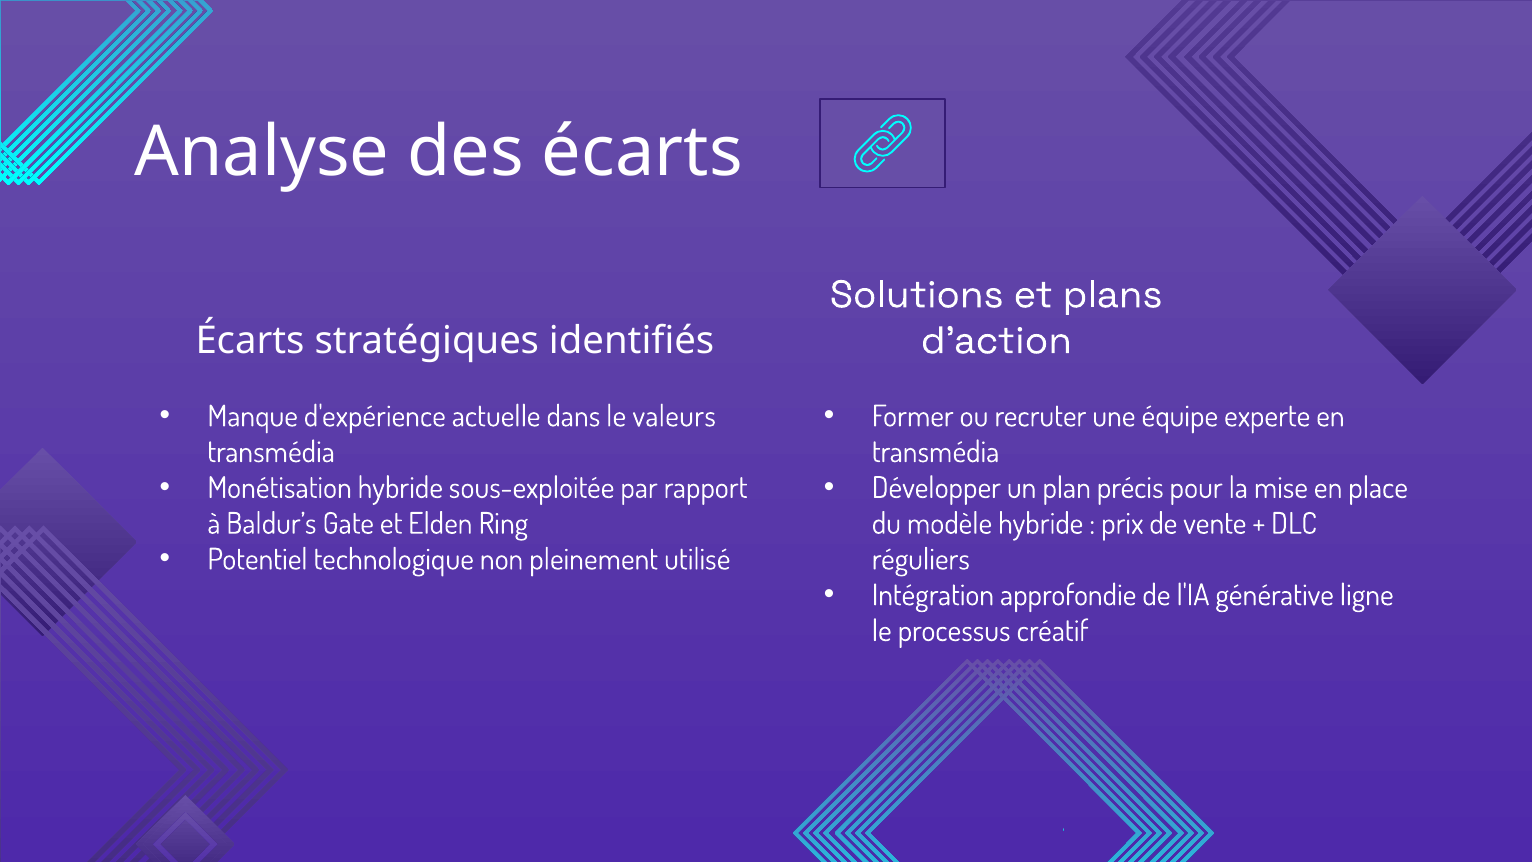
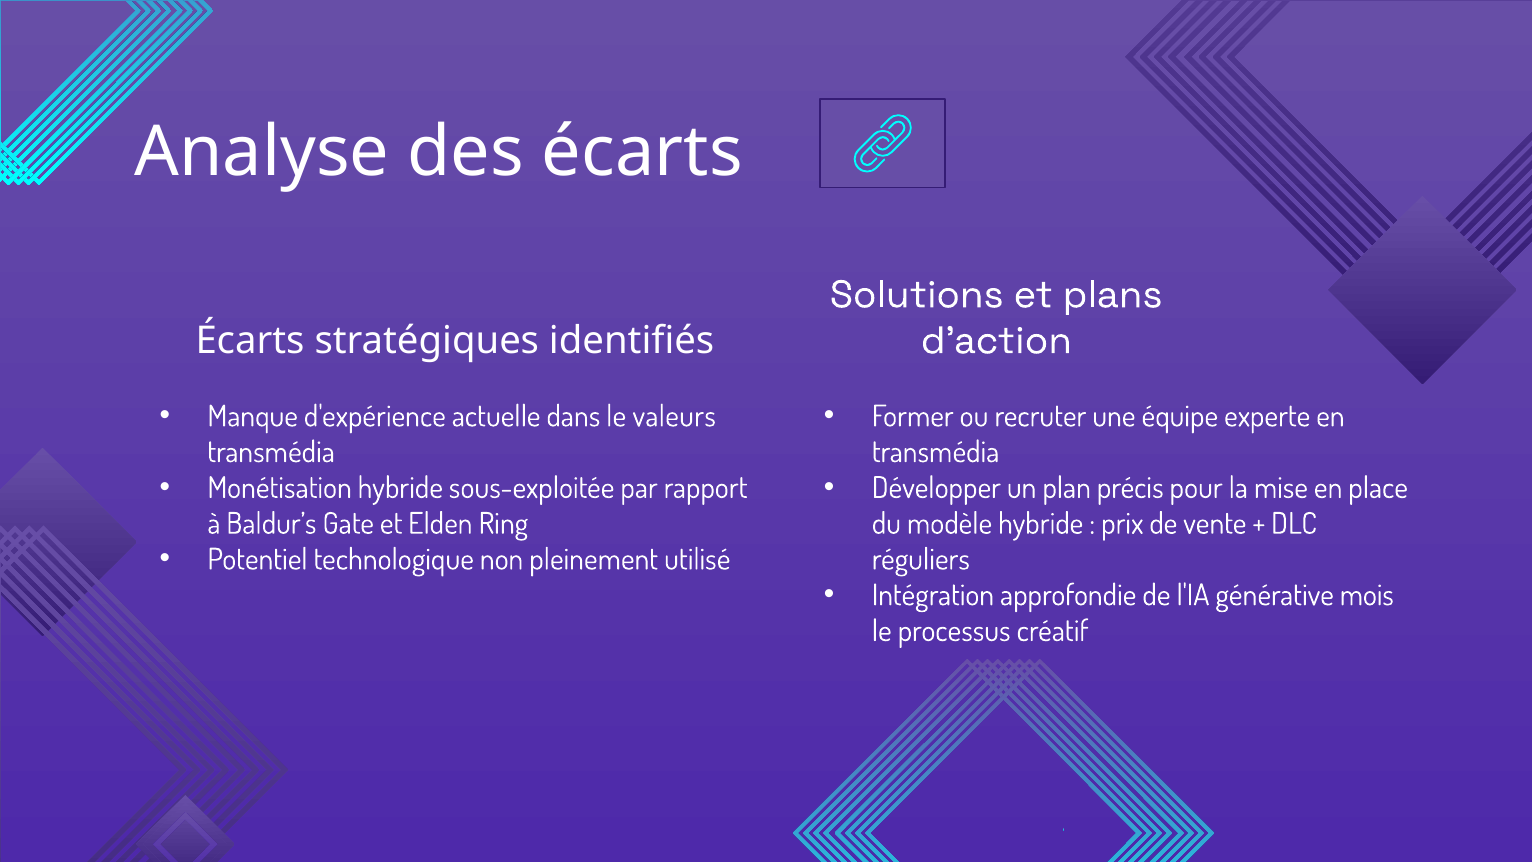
ligne: ligne -> mois
